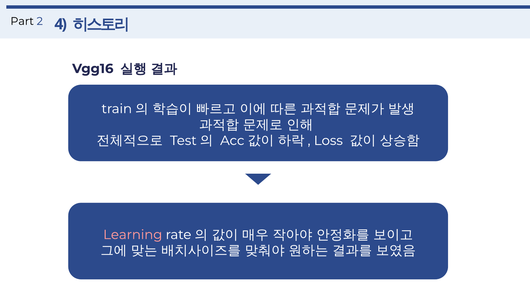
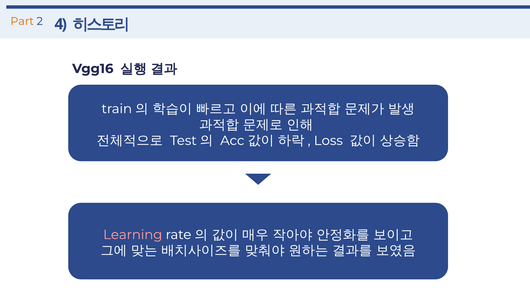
Part colour: black -> orange
